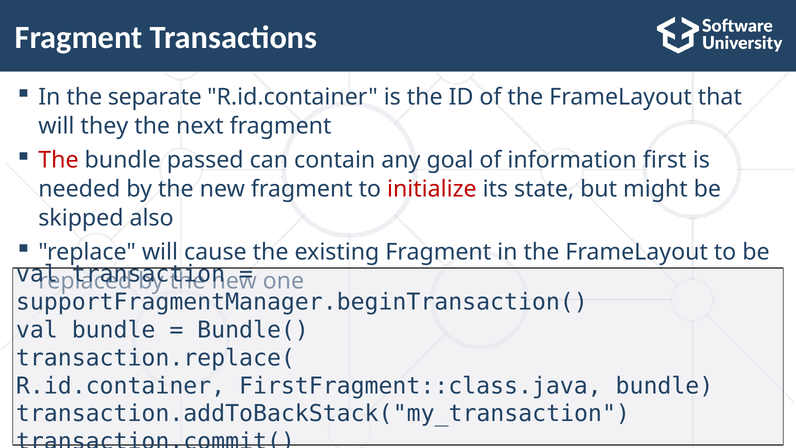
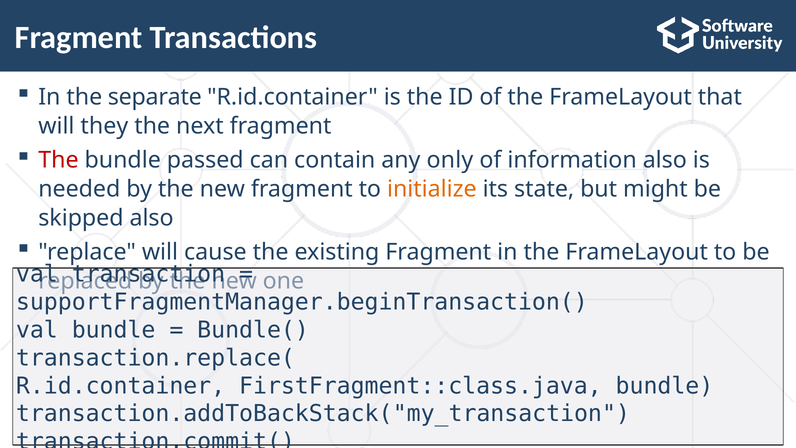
goal: goal -> only
information first: first -> also
initialize colour: red -> orange
